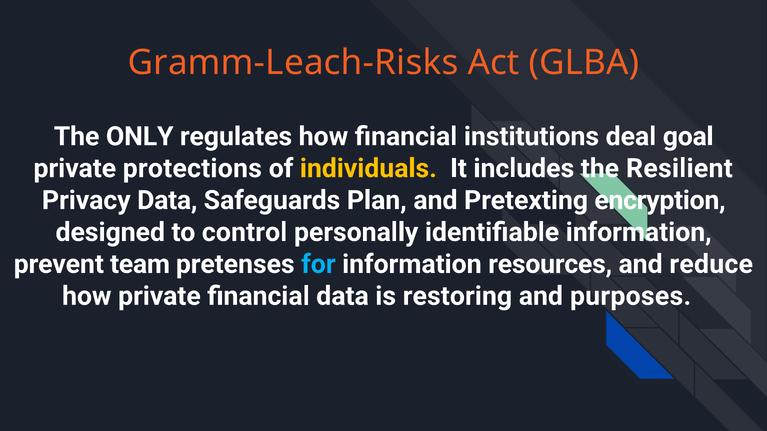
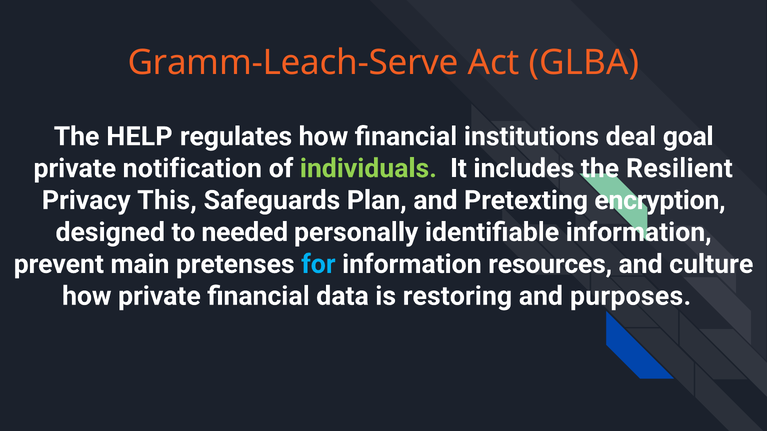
Gramm-Leach-Risks: Gramm-Leach-Risks -> Gramm-Leach-Serve
ONLY: ONLY -> HELP
protections: protections -> notification
individuals colour: yellow -> light green
Privacy Data: Data -> This
control: control -> needed
team: team -> main
reduce: reduce -> culture
